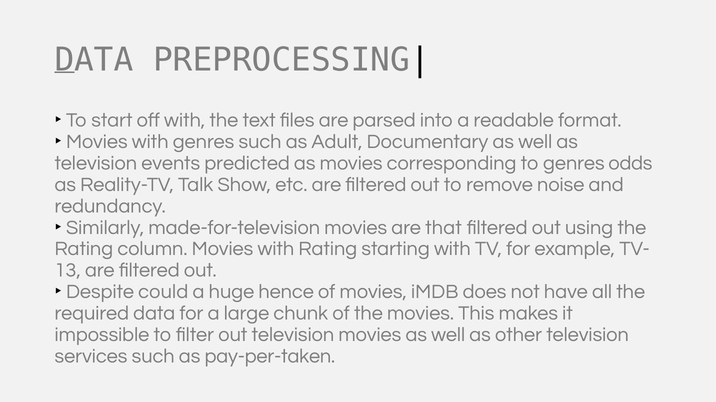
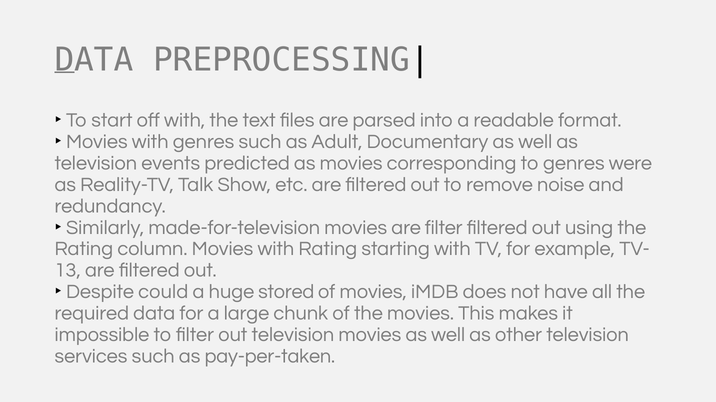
odds: odds -> were
are that: that -> filter
hence: hence -> stored
